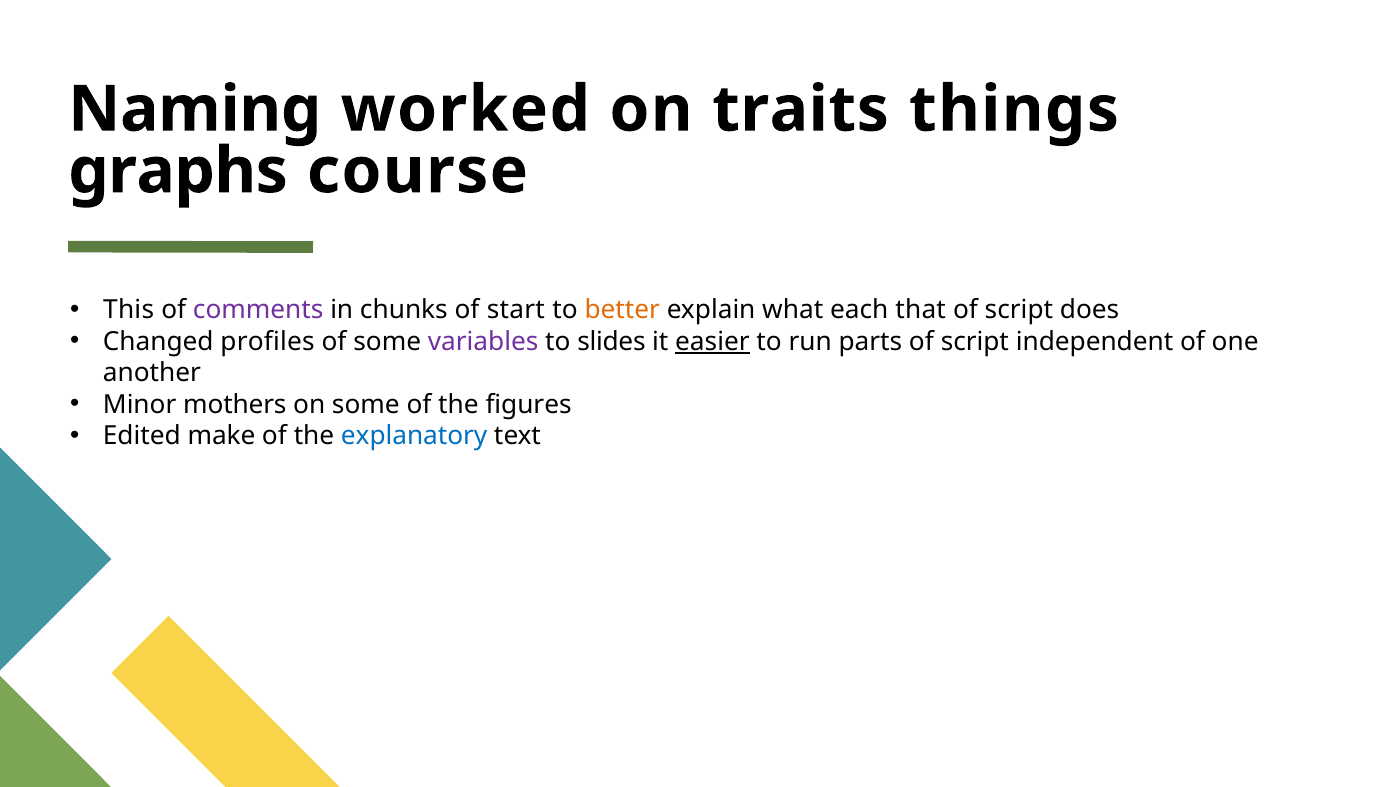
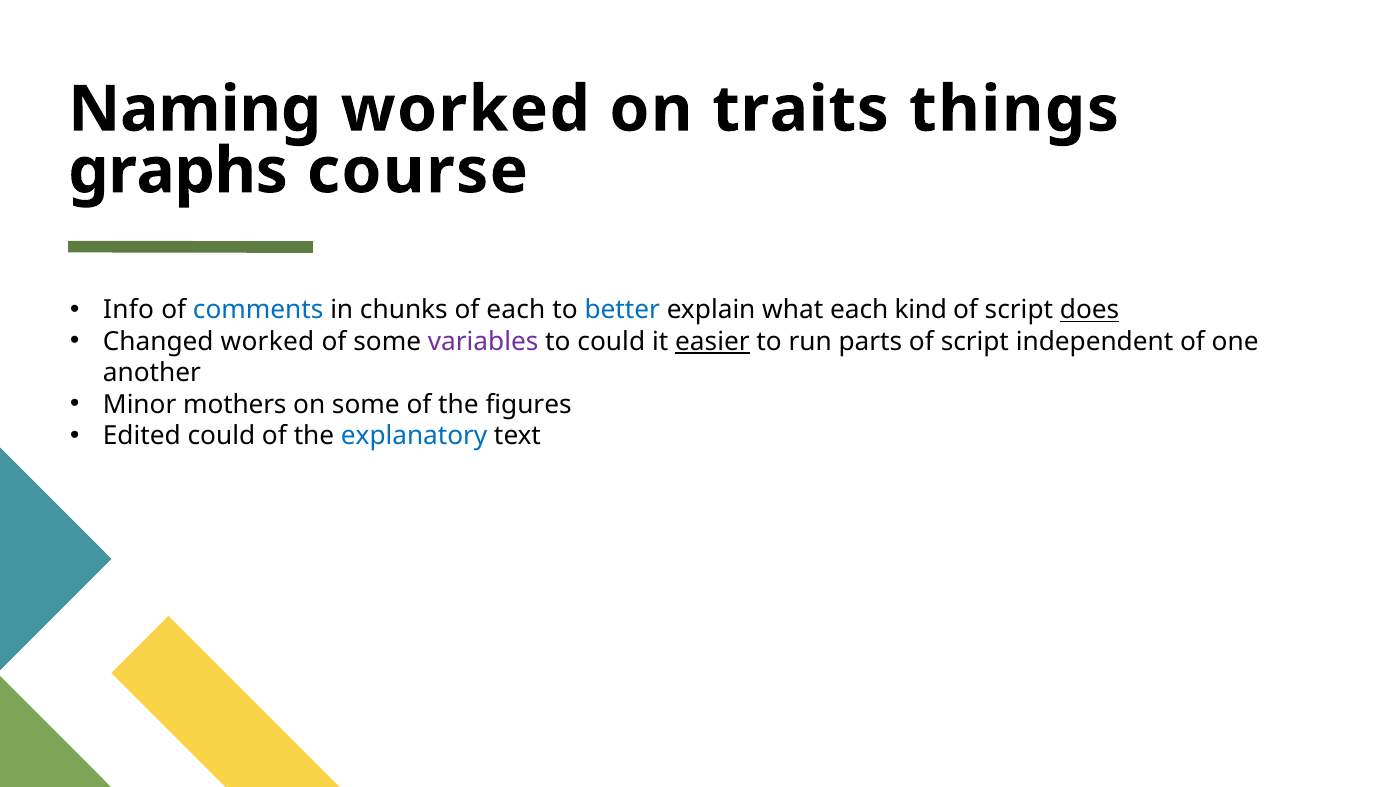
This: This -> Info
comments colour: purple -> blue
of start: start -> each
better colour: orange -> blue
that: that -> kind
does underline: none -> present
Changed profiles: profiles -> worked
to slides: slides -> could
Edited make: make -> could
